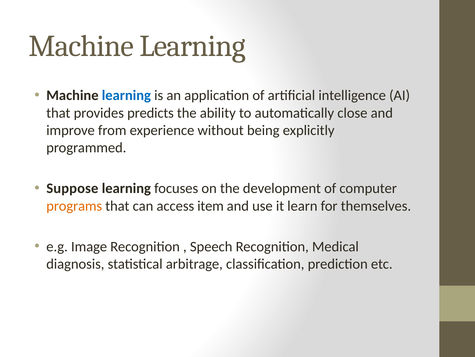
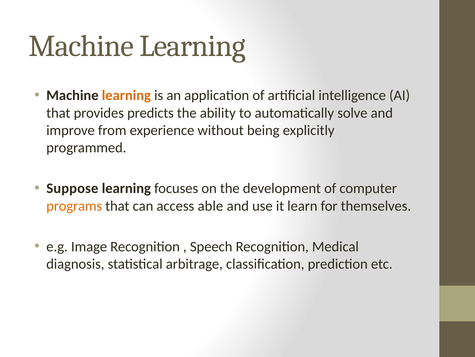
learning at (126, 95) colour: blue -> orange
close: close -> solve
item: item -> able
